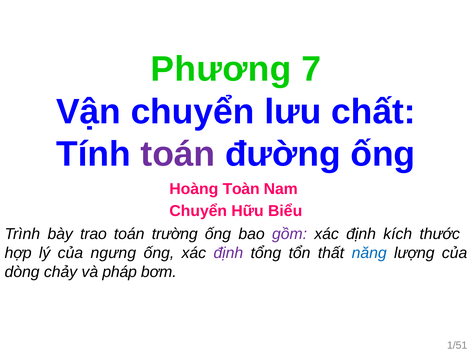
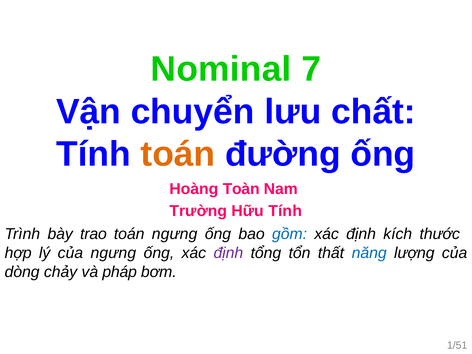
Phương: Phương -> Nominal
toán at (178, 154) colour: purple -> orange
Chuyển at (198, 211): Chuyển -> Trường
Hữu Biểu: Biểu -> Tính
toán trường: trường -> ngưng
gồm colour: purple -> blue
